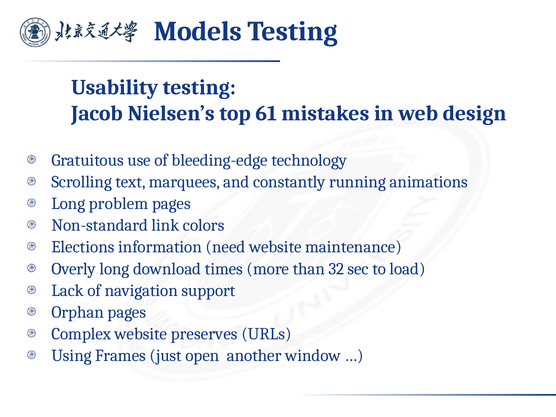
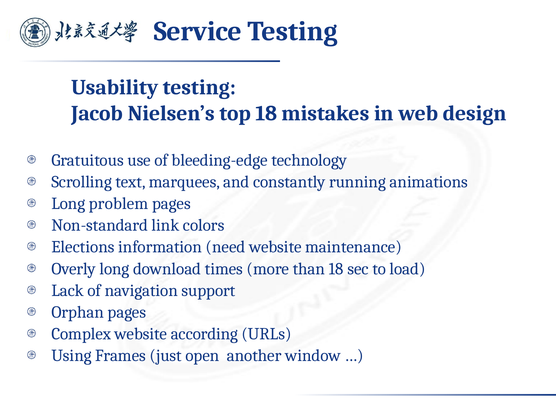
Models: Models -> Service
top 61: 61 -> 18
than 32: 32 -> 18
preserves: preserves -> according
